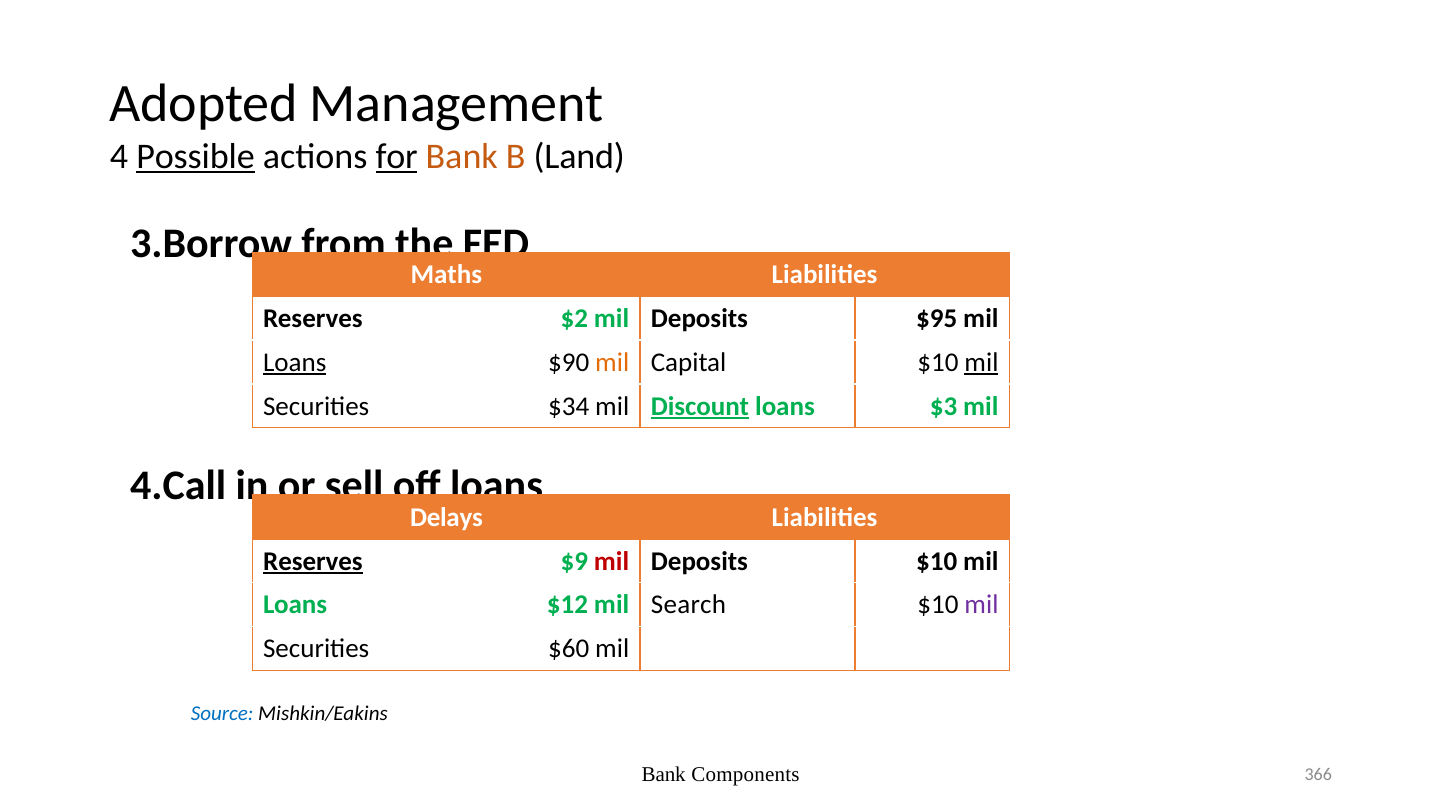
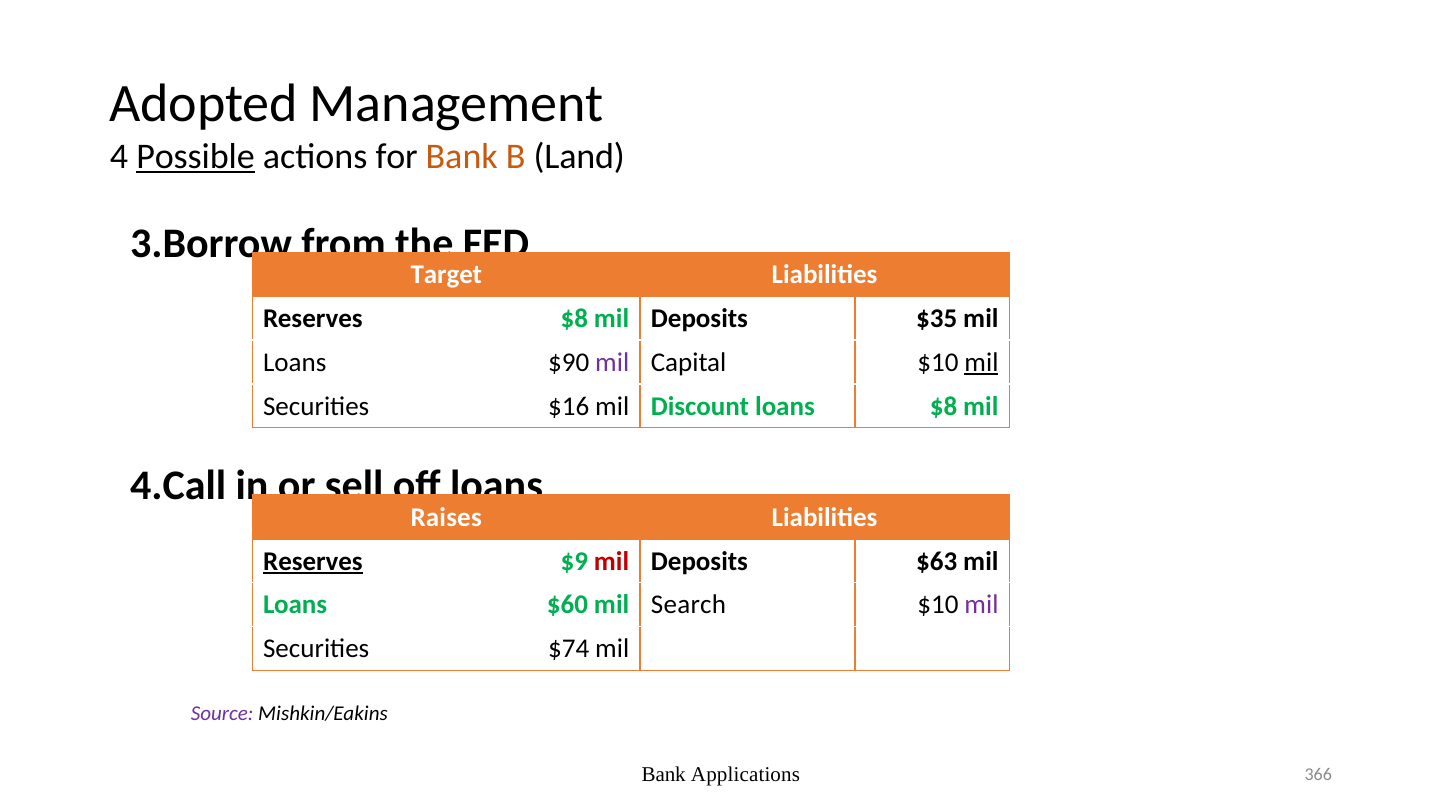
for underline: present -> none
Maths: Maths -> Target
Reserves $2: $2 -> $8
$95: $95 -> $35
Loans at (295, 362) underline: present -> none
mil at (612, 362) colour: orange -> purple
$34: $34 -> $16
Discount underline: present -> none
loans $3: $3 -> $8
Delays: Delays -> Raises
Deposits $10: $10 -> $63
$12: $12 -> $60
$60: $60 -> $74
Source colour: blue -> purple
Components: Components -> Applications
